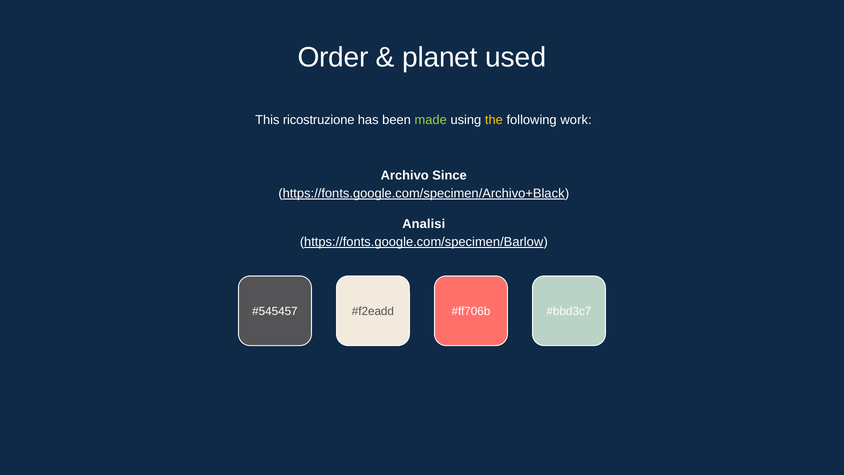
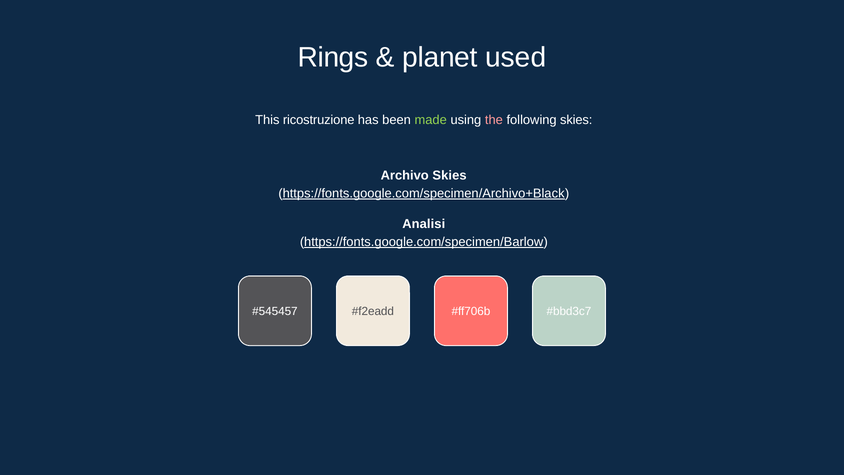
Order: Order -> Rings
the colour: yellow -> pink
following work: work -> skies
Archivo Since: Since -> Skies
